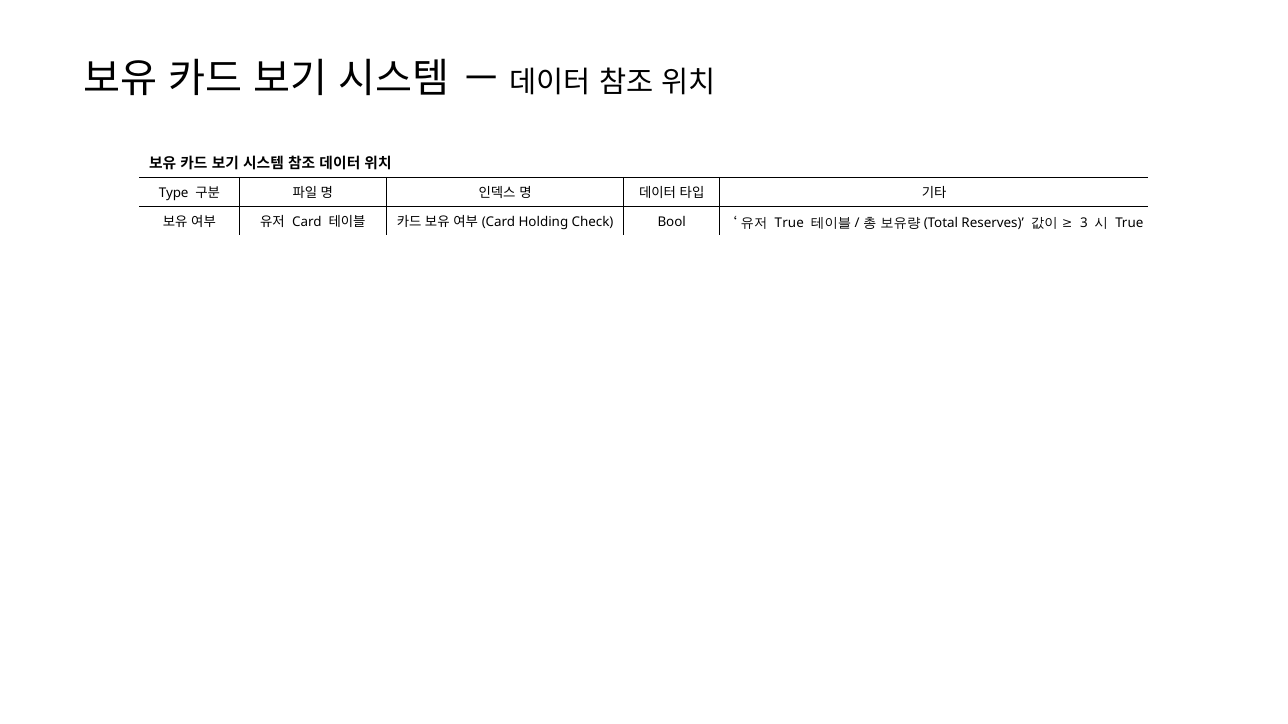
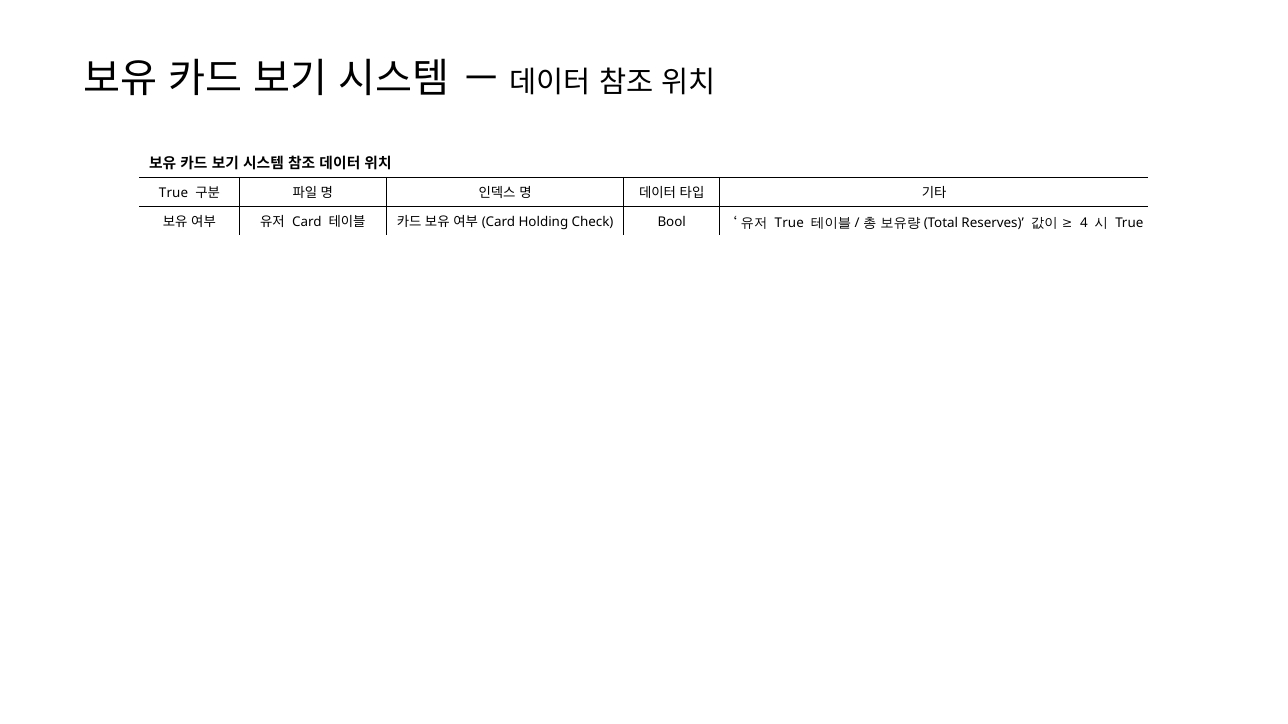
Type at (174, 193): Type -> True
3: 3 -> 4
